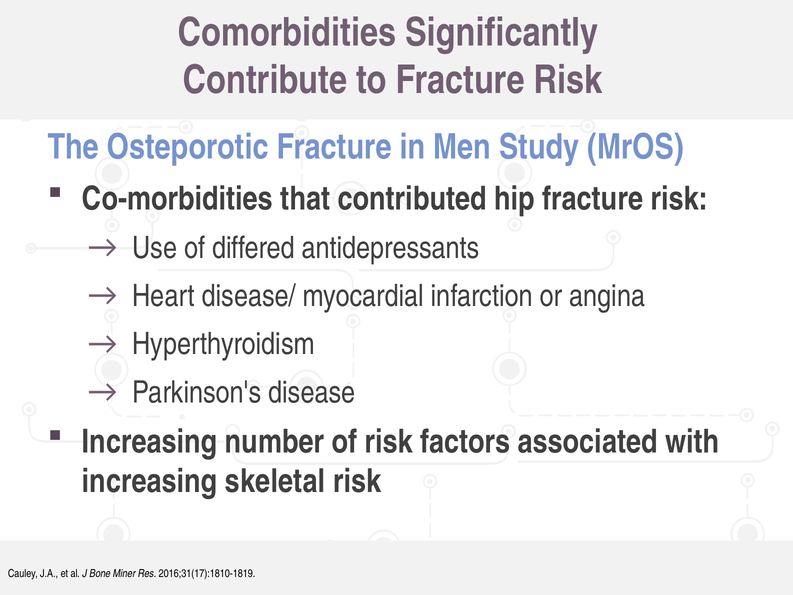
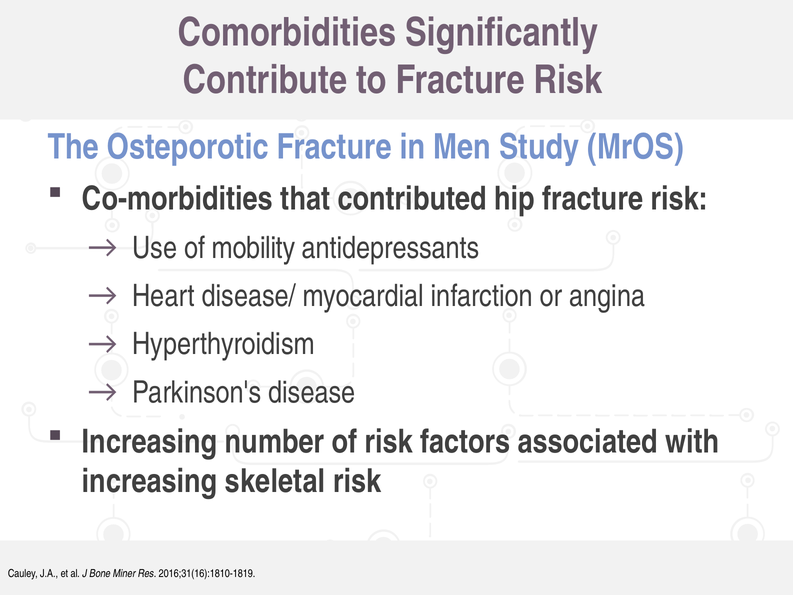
differed: differed -> mobility
2016;31(17):1810-1819: 2016;31(17):1810-1819 -> 2016;31(16):1810-1819
